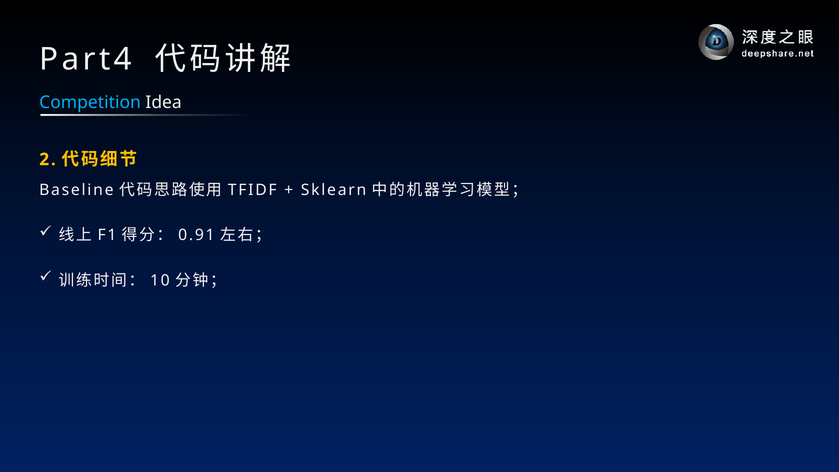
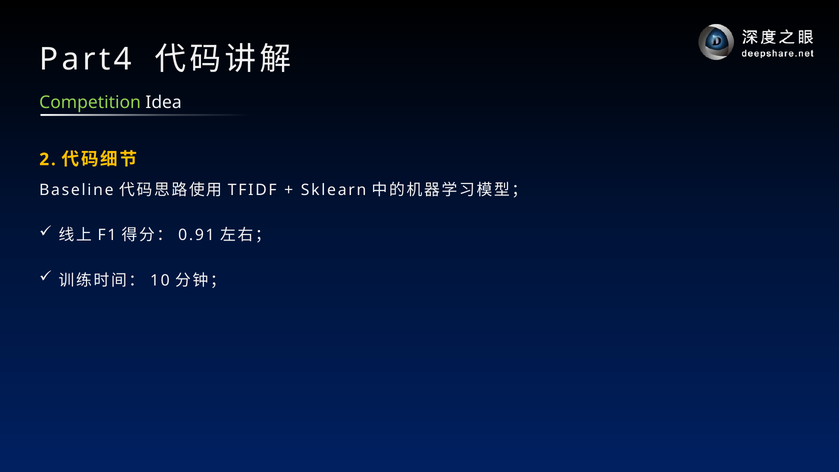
Competition colour: light blue -> light green
